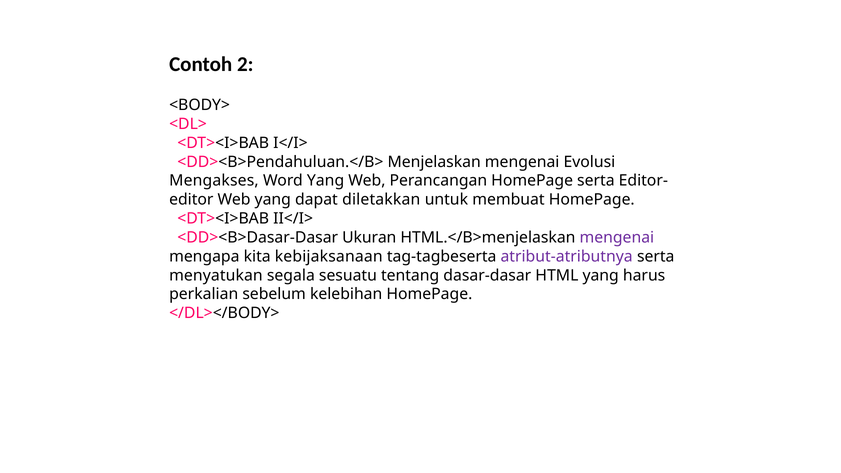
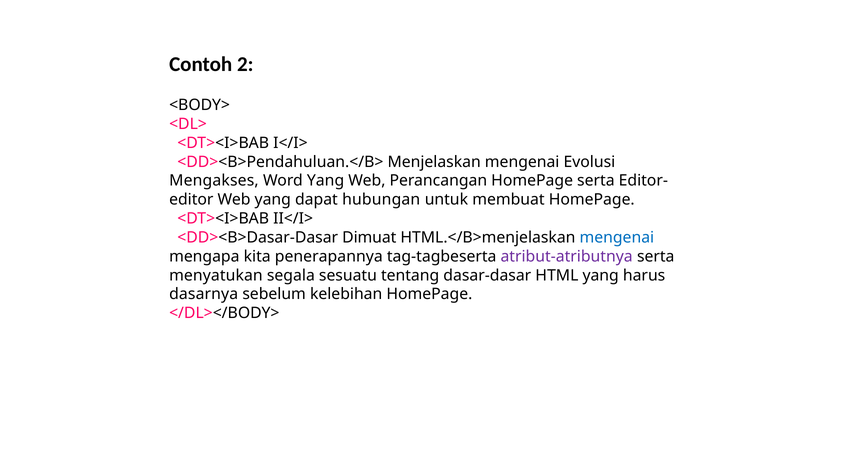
diletakkan: diletakkan -> hubungan
Ukuran: Ukuran -> Dimuat
mengenai at (617, 238) colour: purple -> blue
kebijaksanaan: kebijaksanaan -> penerapannya
perkalian: perkalian -> dasarnya
